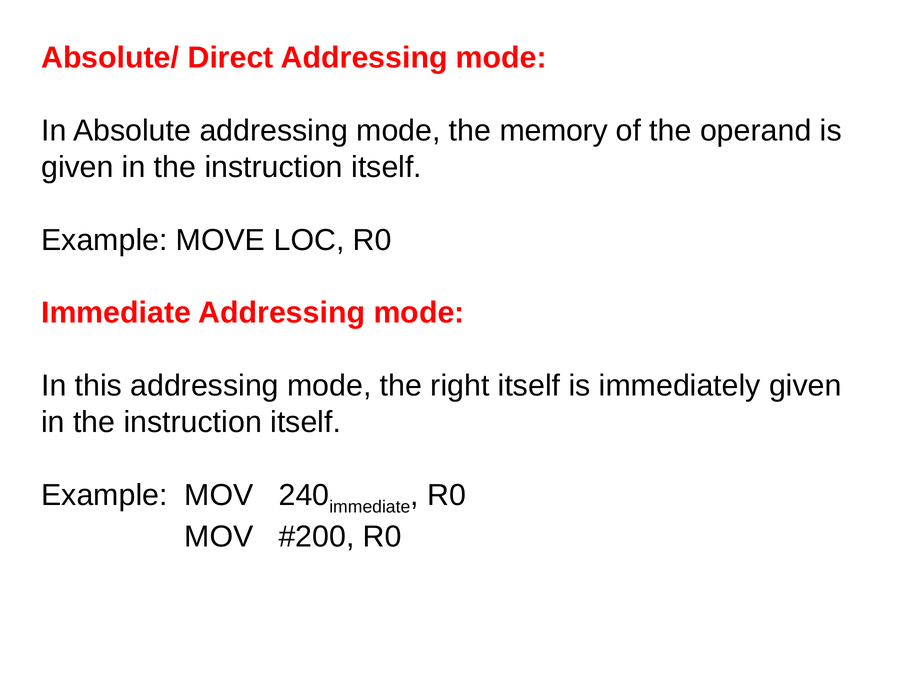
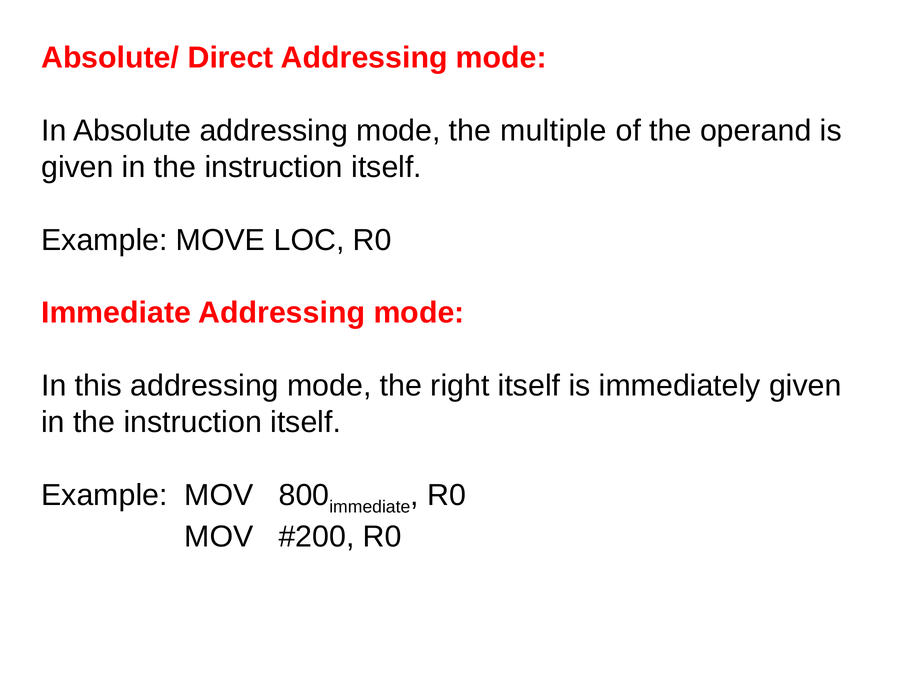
memory: memory -> multiple
240: 240 -> 800
